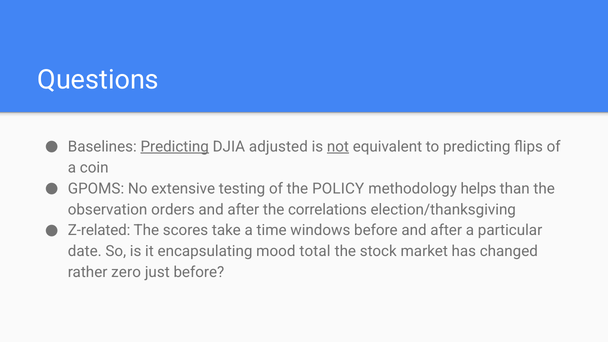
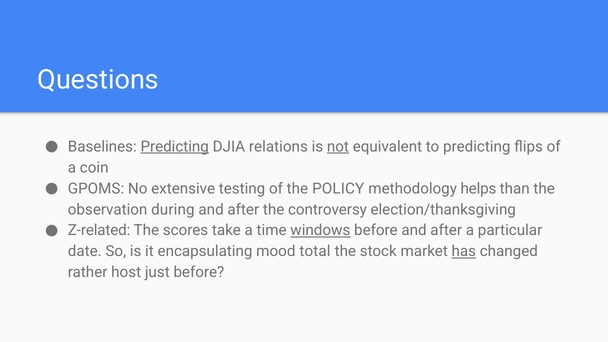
adjusted: adjusted -> relations
orders: orders -> during
correlations: correlations -> controversy
windows underline: none -> present
has underline: none -> present
zero: zero -> host
